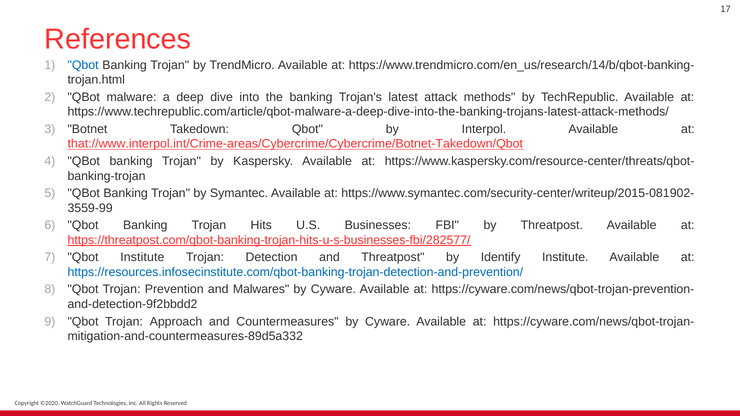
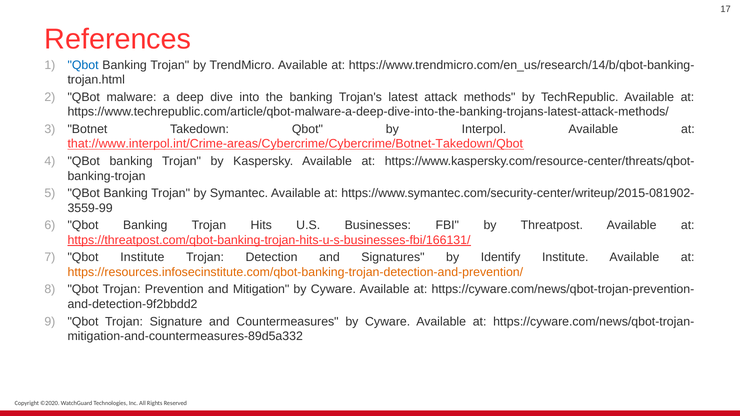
https://threatpost.com/qbot-banking-trojan-hits-u-s-businesses-fbi/282577/: https://threatpost.com/qbot-banking-trojan-hits-u-s-businesses-fbi/282577/ -> https://threatpost.com/qbot-banking-trojan-hits-u-s-businesses-fbi/166131/
and Threatpost: Threatpost -> Signatures
https://resources.infosecinstitute.com/qbot-banking-trojan-detection-and-prevention/ colour: blue -> orange
Malwares: Malwares -> Mitigation
Approach: Approach -> Signature
